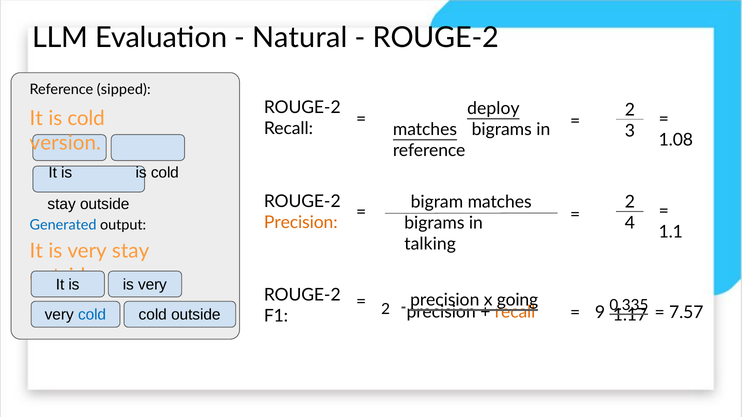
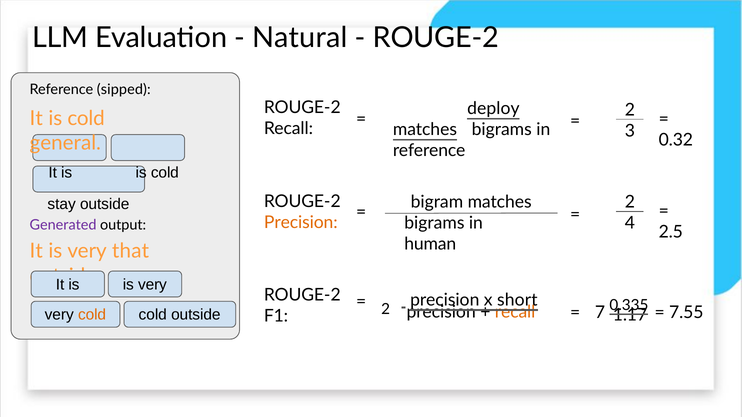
1.08: 1.08 -> 0.32
version: version -> general
Generated colour: blue -> purple
1.1: 1.1 -> 2.5
talking: talking -> human
very stay: stay -> that
going: going -> short
9: 9 -> 7
7.57: 7.57 -> 7.55
cold at (92, 315) colour: blue -> orange
